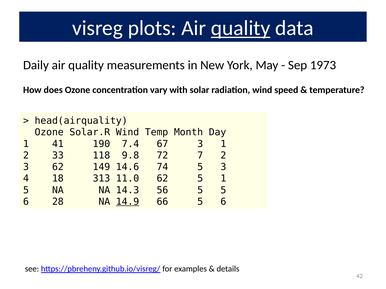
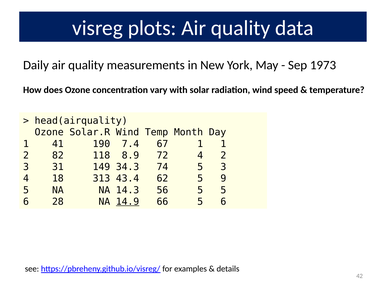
quality at (241, 28) underline: present -> none
67 3: 3 -> 1
33: 33 -> 82
9.8: 9.8 -> 8.9
72 7: 7 -> 4
3 62: 62 -> 31
14.6: 14.6 -> 34.3
11.0: 11.0 -> 43.4
5 1: 1 -> 9
